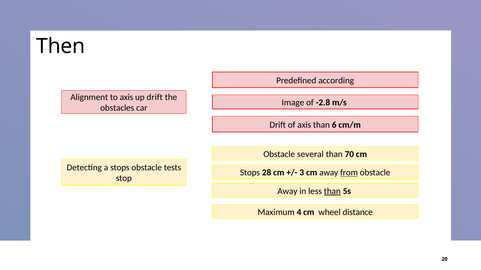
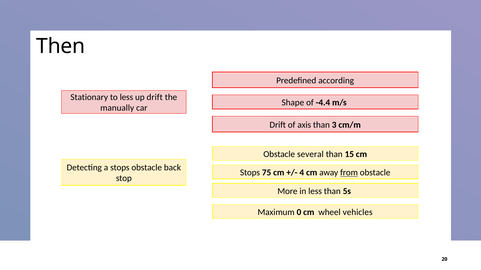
Alignment: Alignment -> Stationary
to axis: axis -> less
Image: Image -> Shape
-2.8: -2.8 -> -4.4
obstacles: obstacles -> manually
6: 6 -> 3
70: 70 -> 15
tests: tests -> back
28: 28 -> 75
3: 3 -> 4
Away at (287, 191): Away -> More
than at (332, 191) underline: present -> none
4: 4 -> 0
distance: distance -> vehicles
